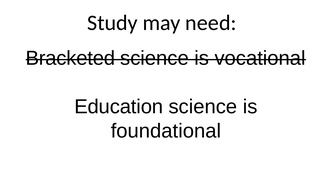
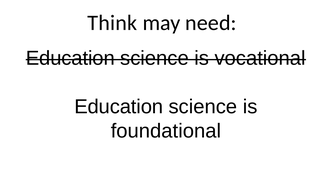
Study: Study -> Think
Bracketed at (70, 58): Bracketed -> Education
